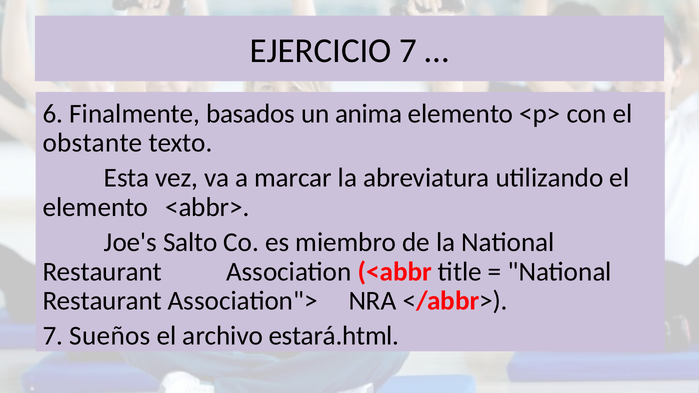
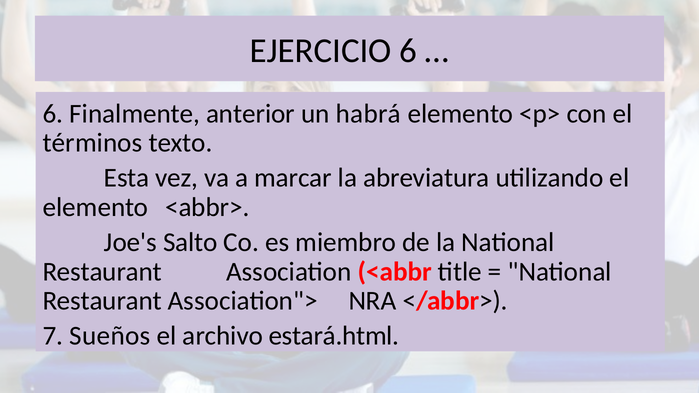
EJERCICIO 7: 7 -> 6
basados: basados -> anterior
anima: anima -> habrá
obstante: obstante -> términos
